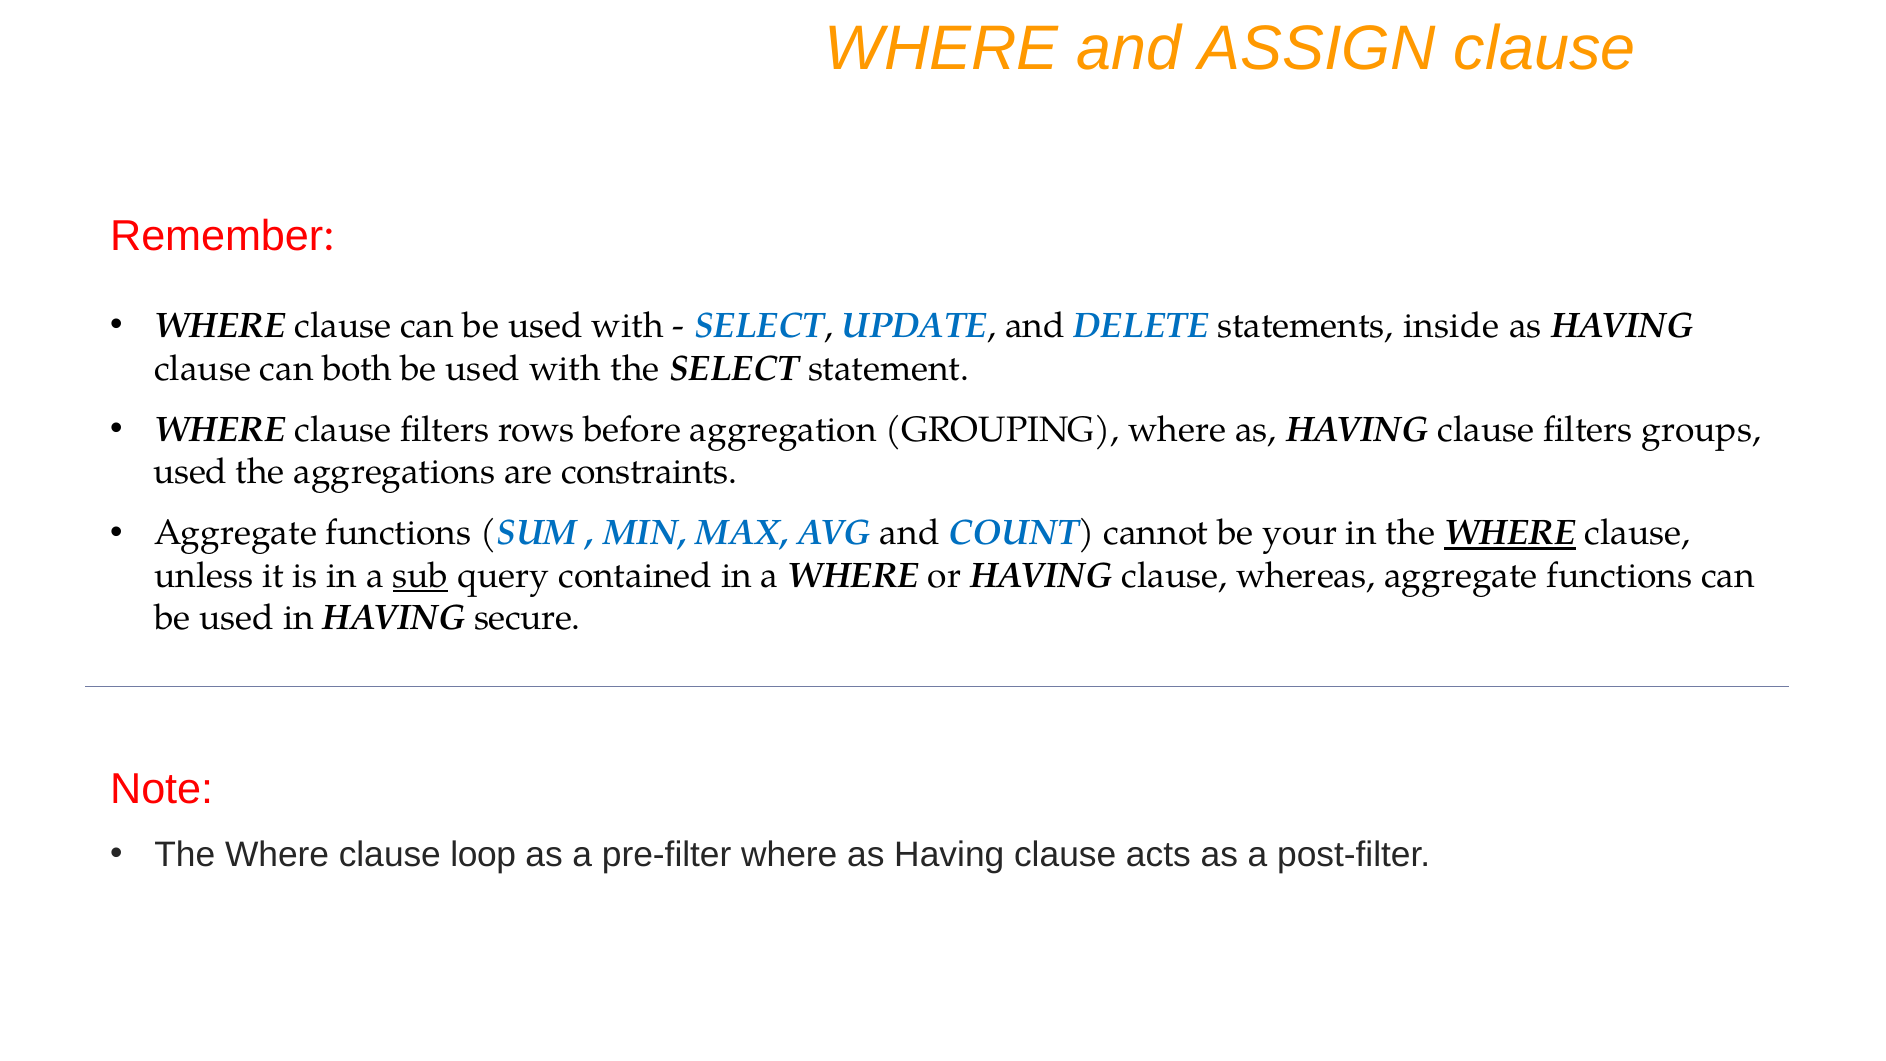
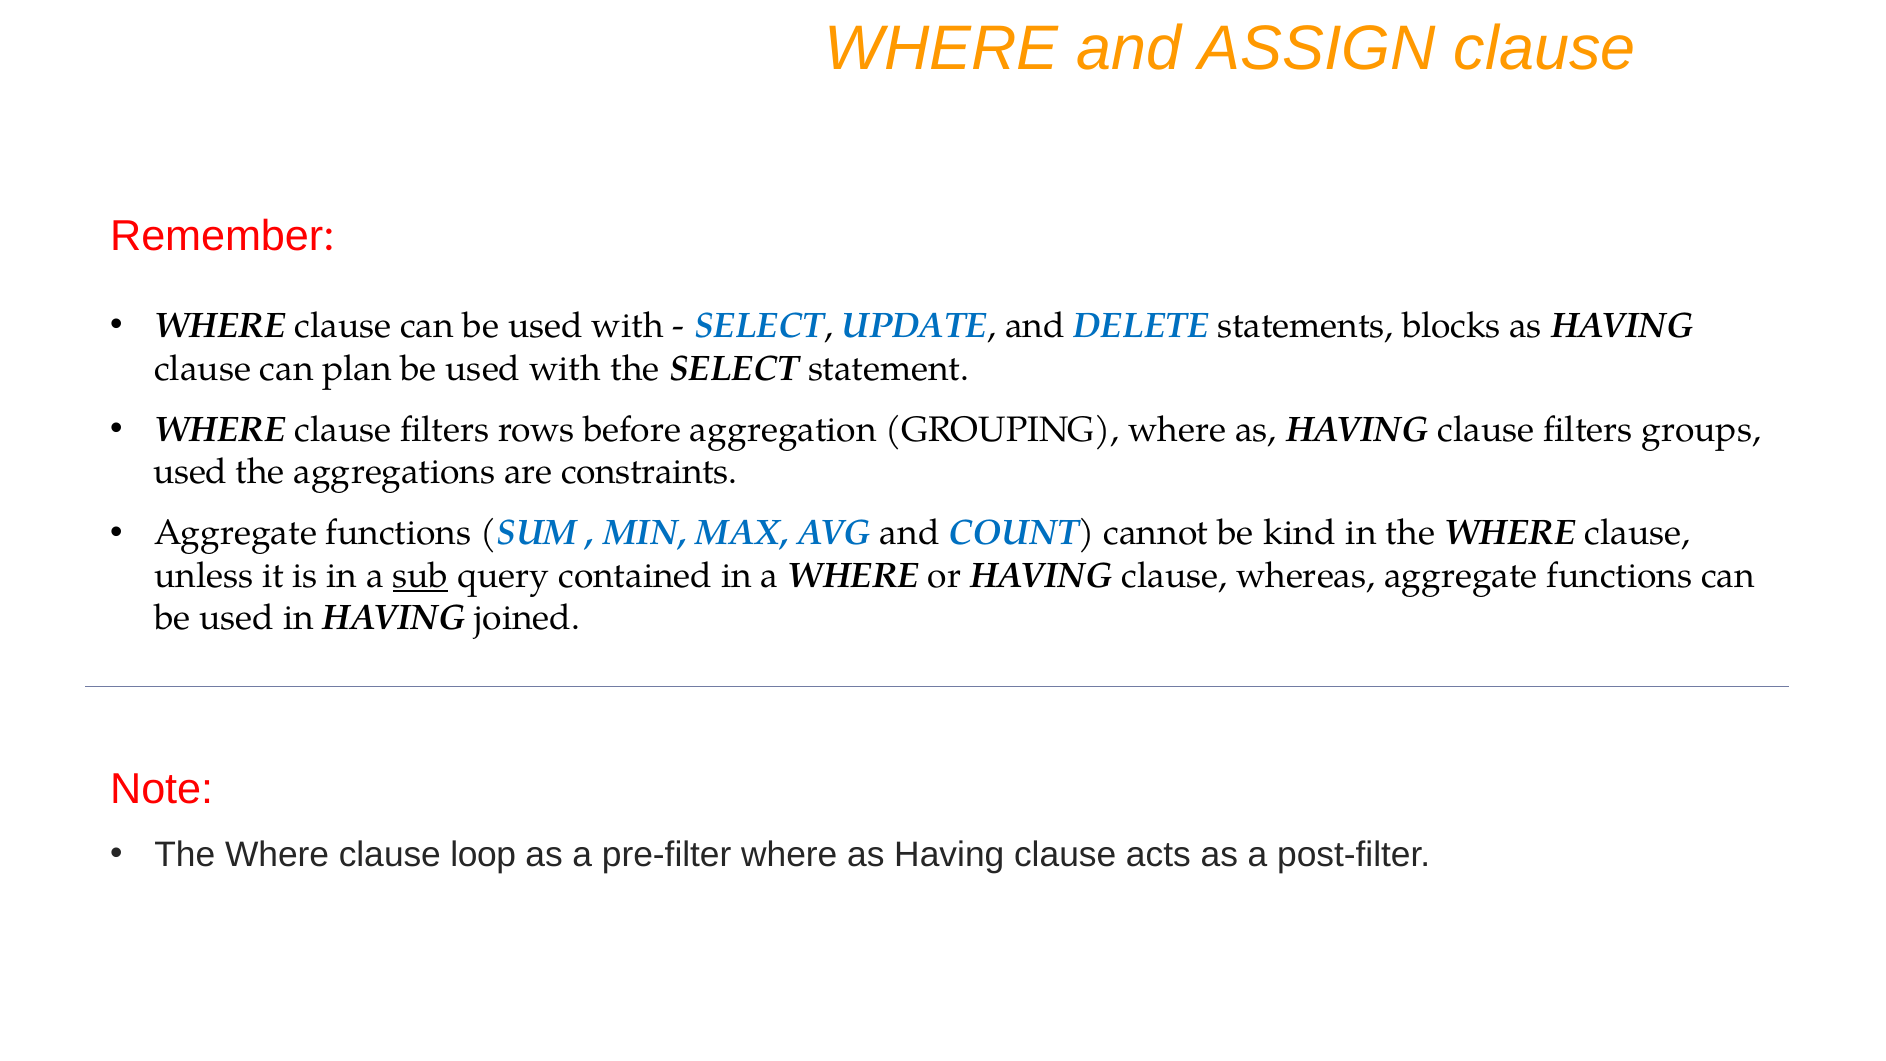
inside: inside -> blocks
both: both -> plan
your: your -> kind
WHERE at (1510, 533) underline: present -> none
secure: secure -> joined
